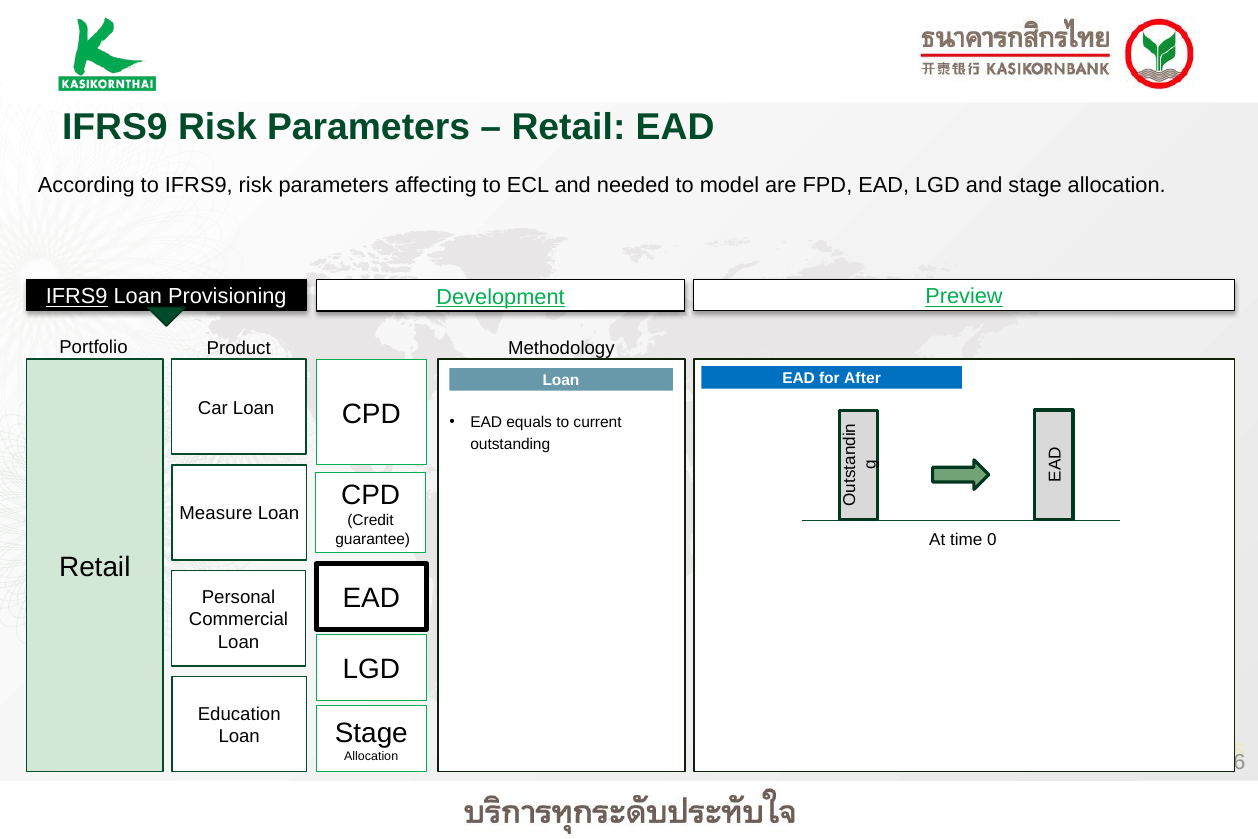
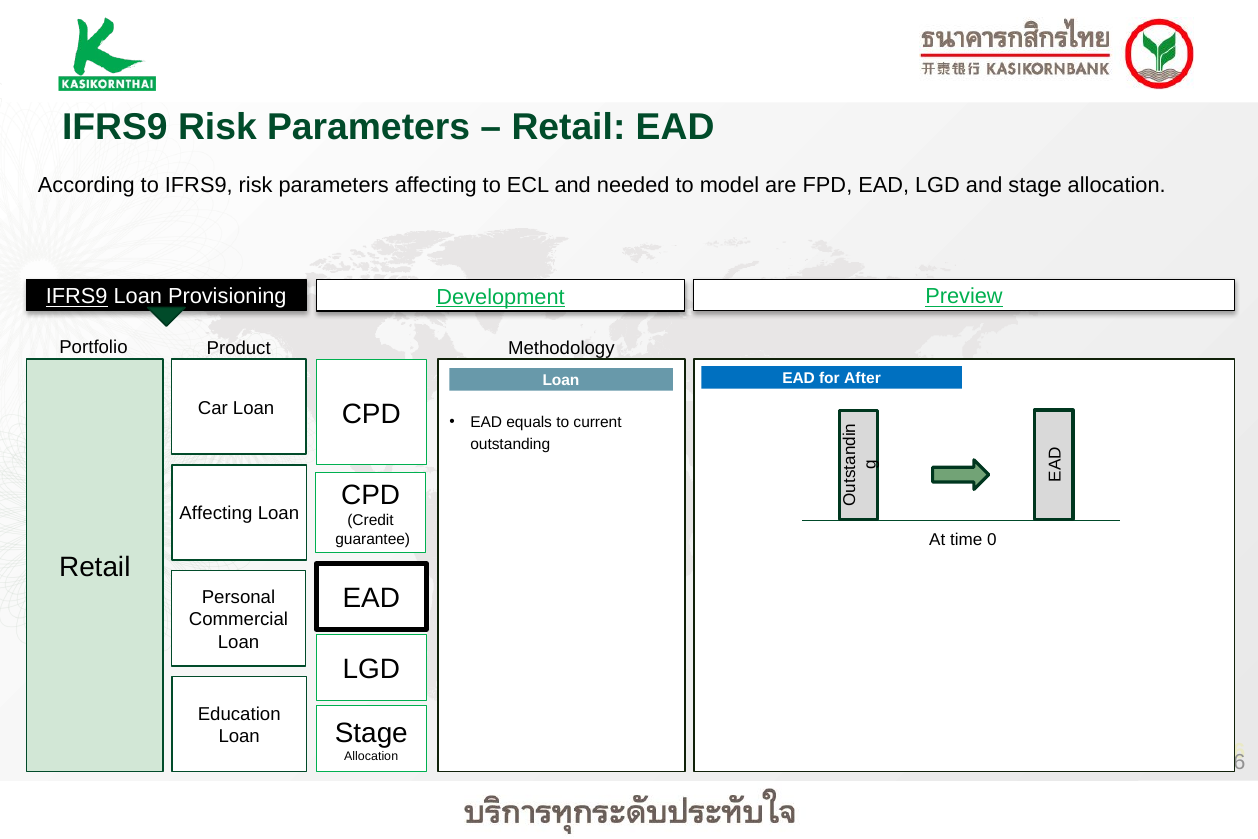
Measure at (216, 514): Measure -> Affecting
